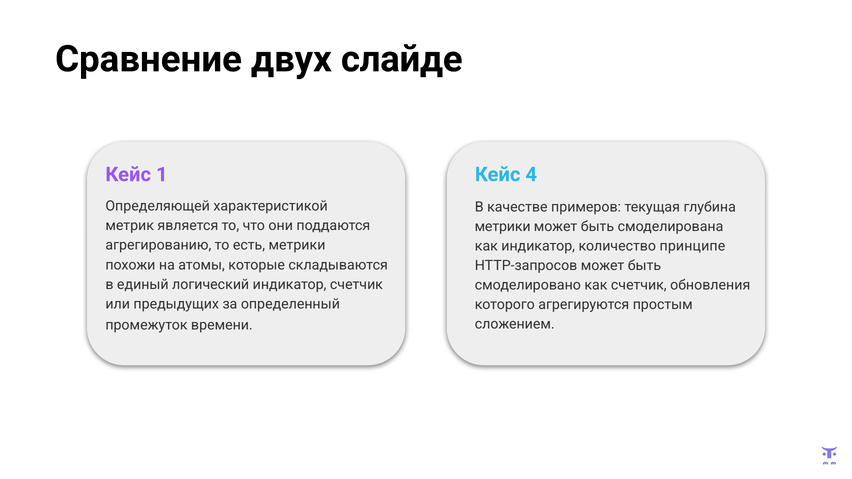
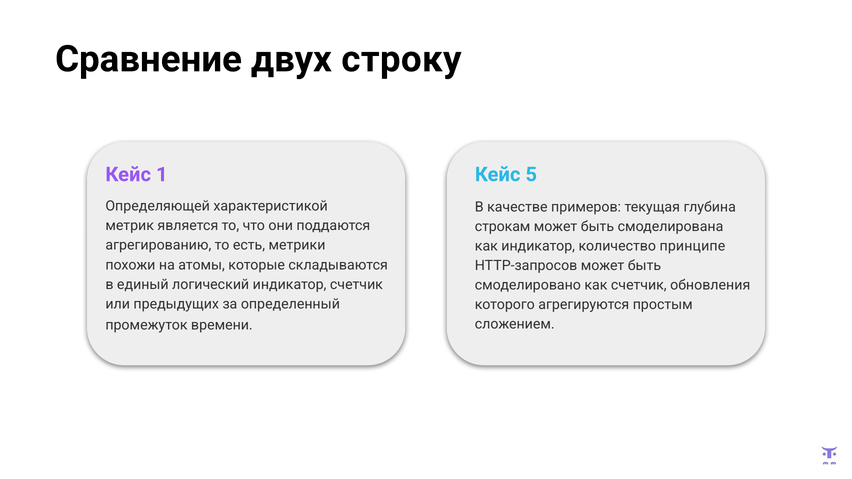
слайде: слайде -> строку
4: 4 -> 5
метрики at (503, 227): метрики -> строкам
